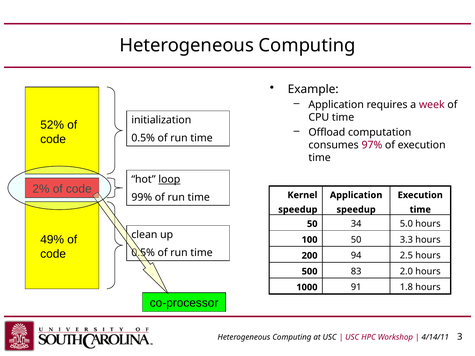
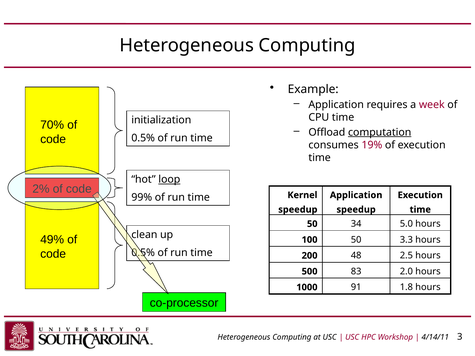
52%: 52% -> 70%
computation underline: none -> present
97%: 97% -> 19%
94: 94 -> 48
